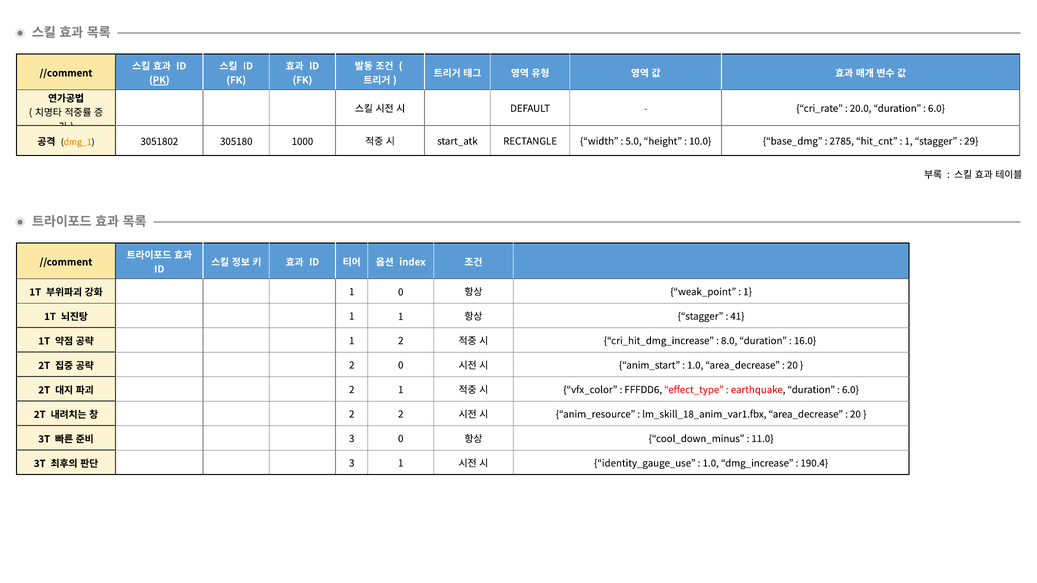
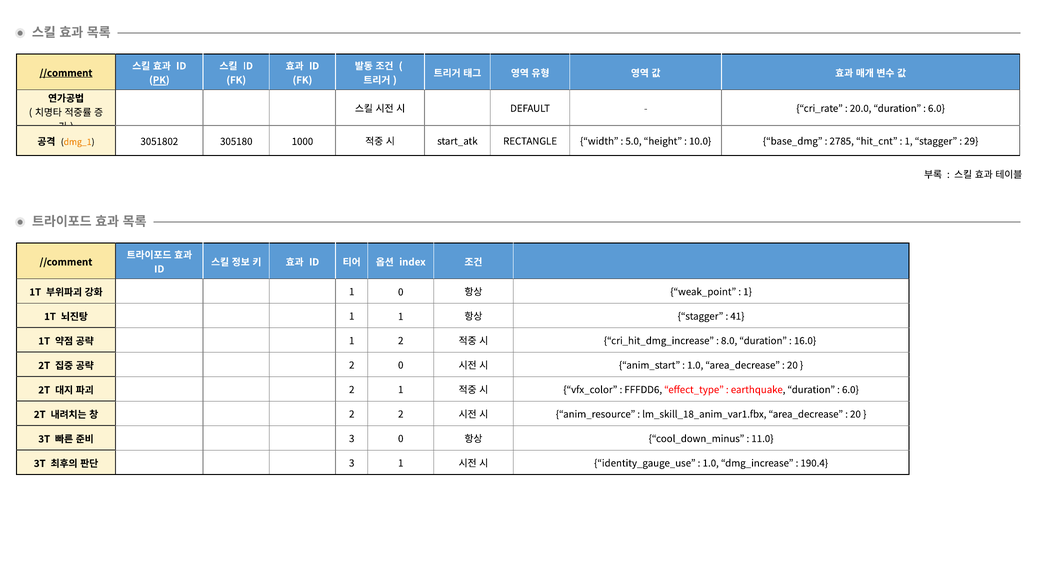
//comment at (66, 73) underline: none -> present
